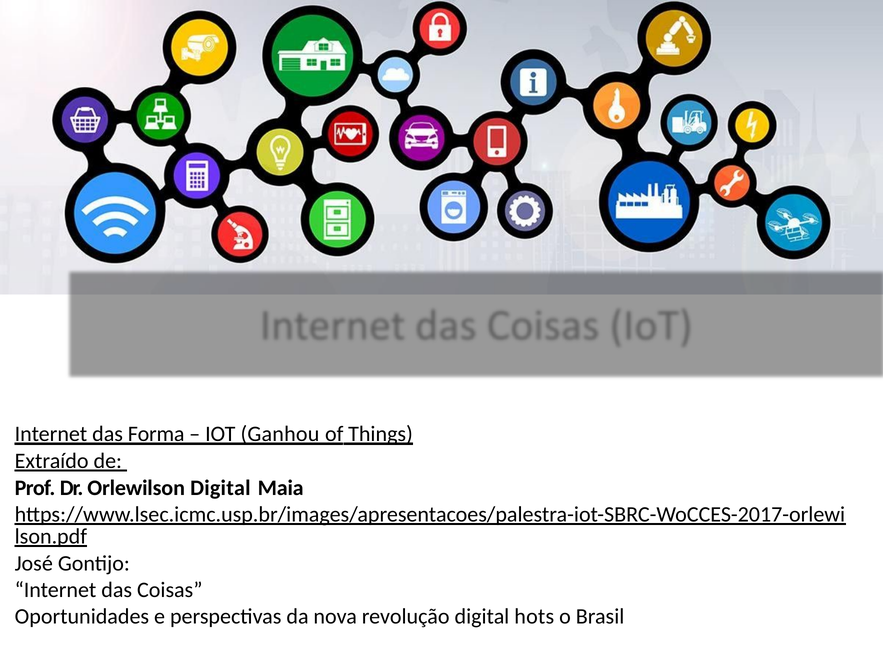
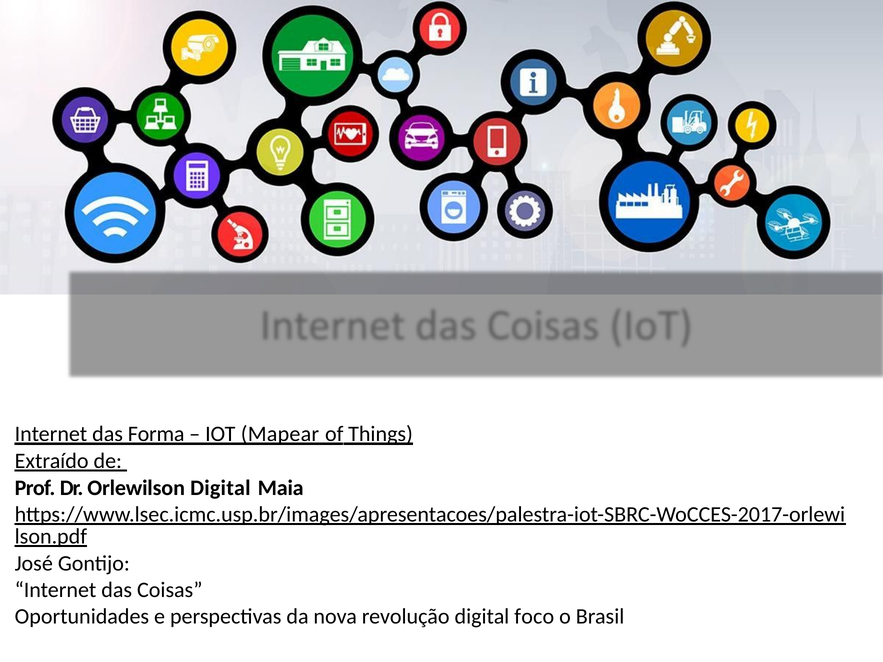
Ganhou: Ganhou -> Mapear
hots: hots -> foco
